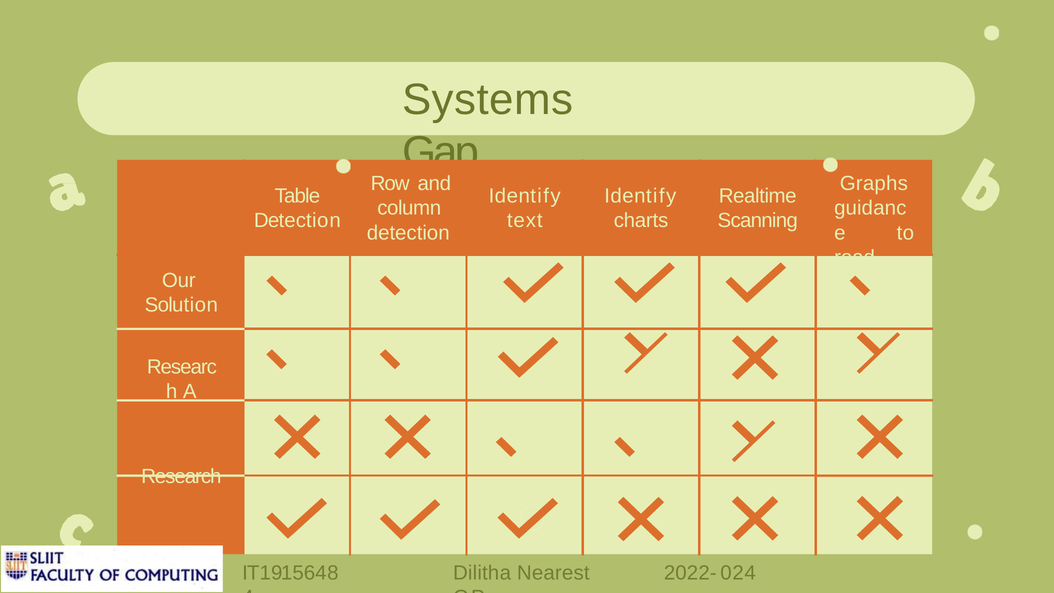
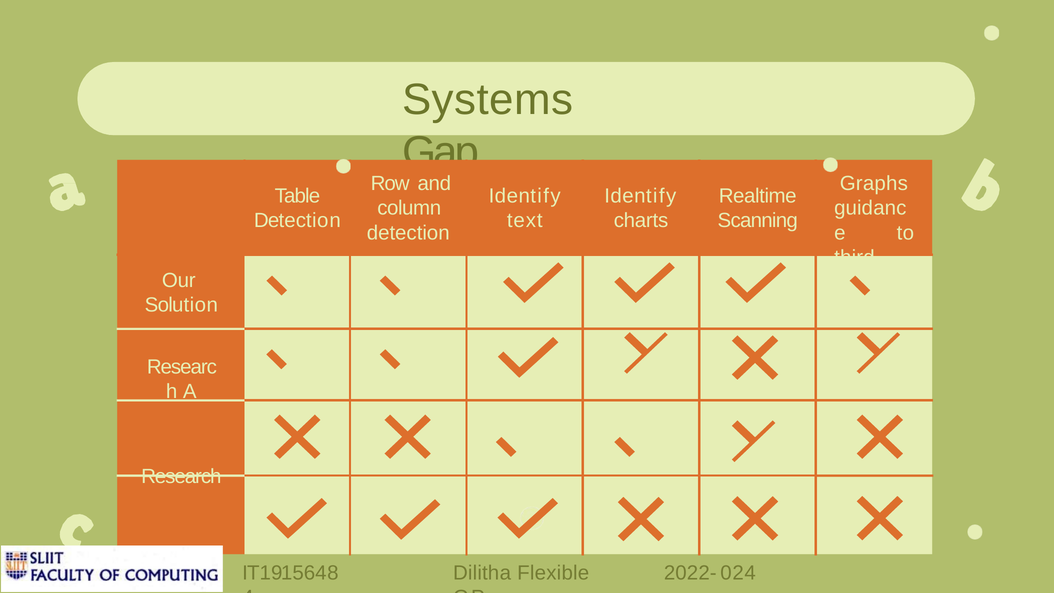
read: read -> third
Nearest: Nearest -> Flexible
